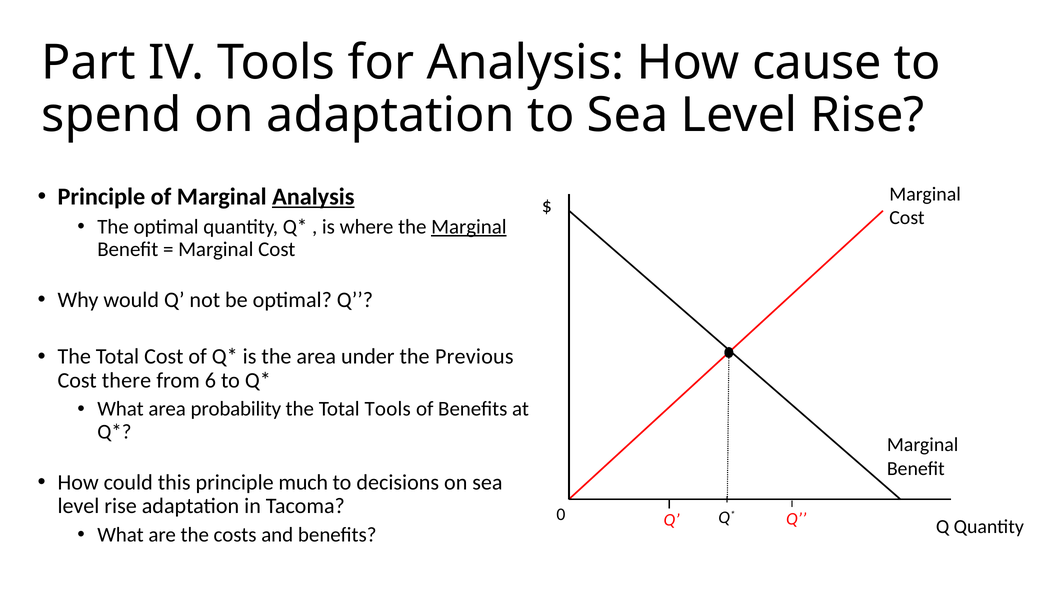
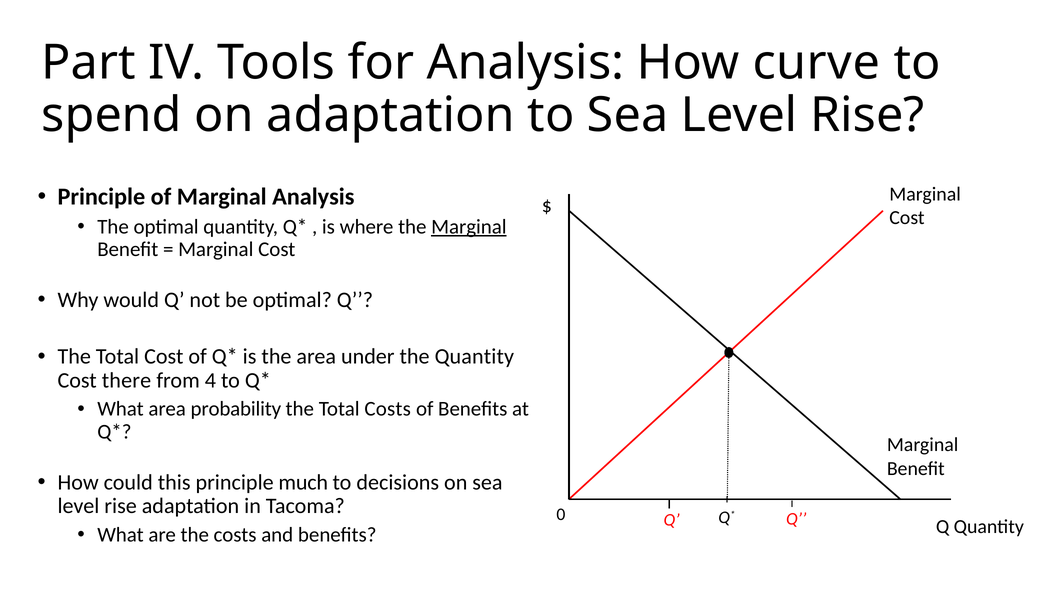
cause: cause -> curve
Analysis at (313, 197) underline: present -> none
the Previous: Previous -> Quantity
6: 6 -> 4
Total Tools: Tools -> Costs
